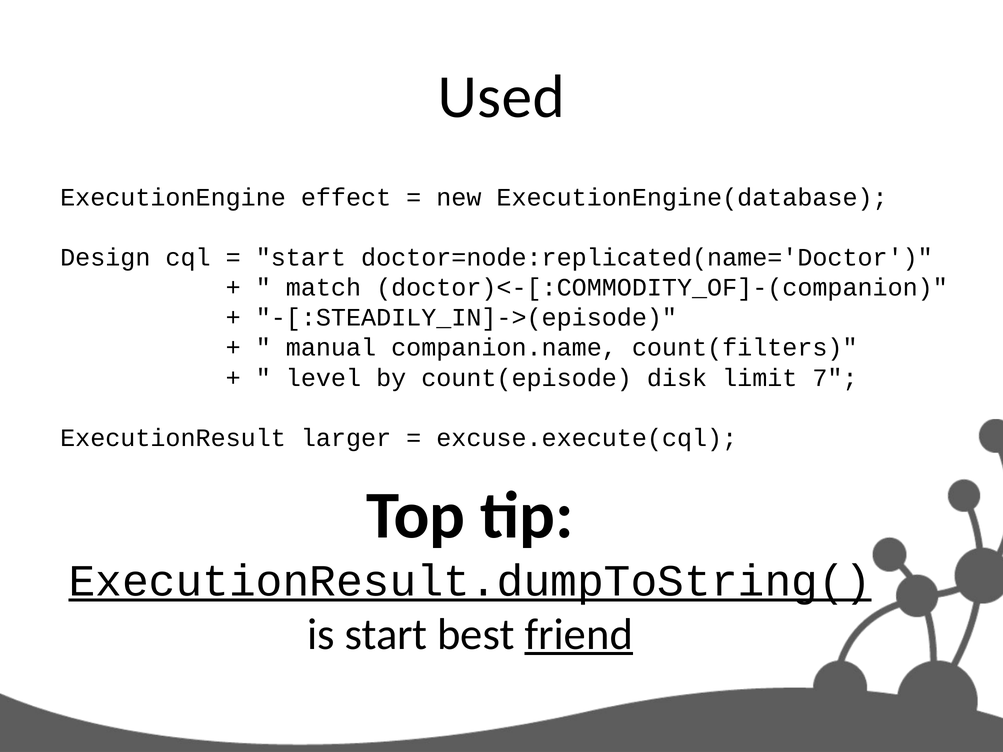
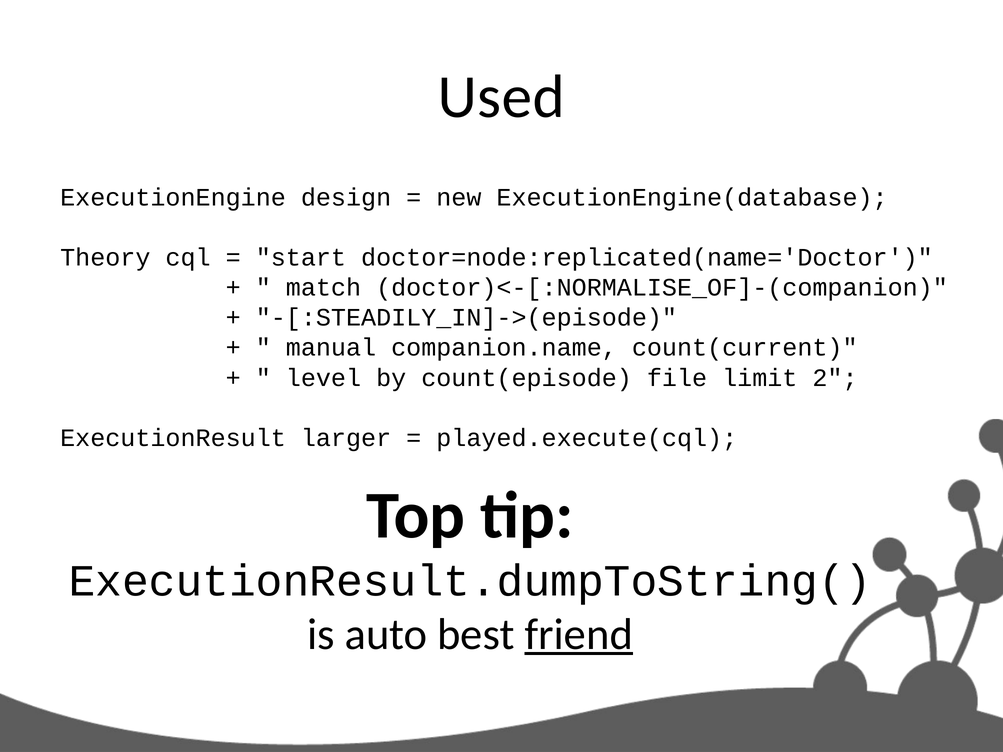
effect: effect -> design
Design: Design -> Theory
doctor)<-[:COMMODITY_OF]-(companion: doctor)<-[:COMMODITY_OF]-(companion -> doctor)<-[:NORMALISE_OF]-(companion
count(filters: count(filters -> count(current
disk: disk -> file
7: 7 -> 2
excuse.execute(cql: excuse.execute(cql -> played.execute(cql
ExecutionResult.dumpToString( underline: present -> none
is start: start -> auto
